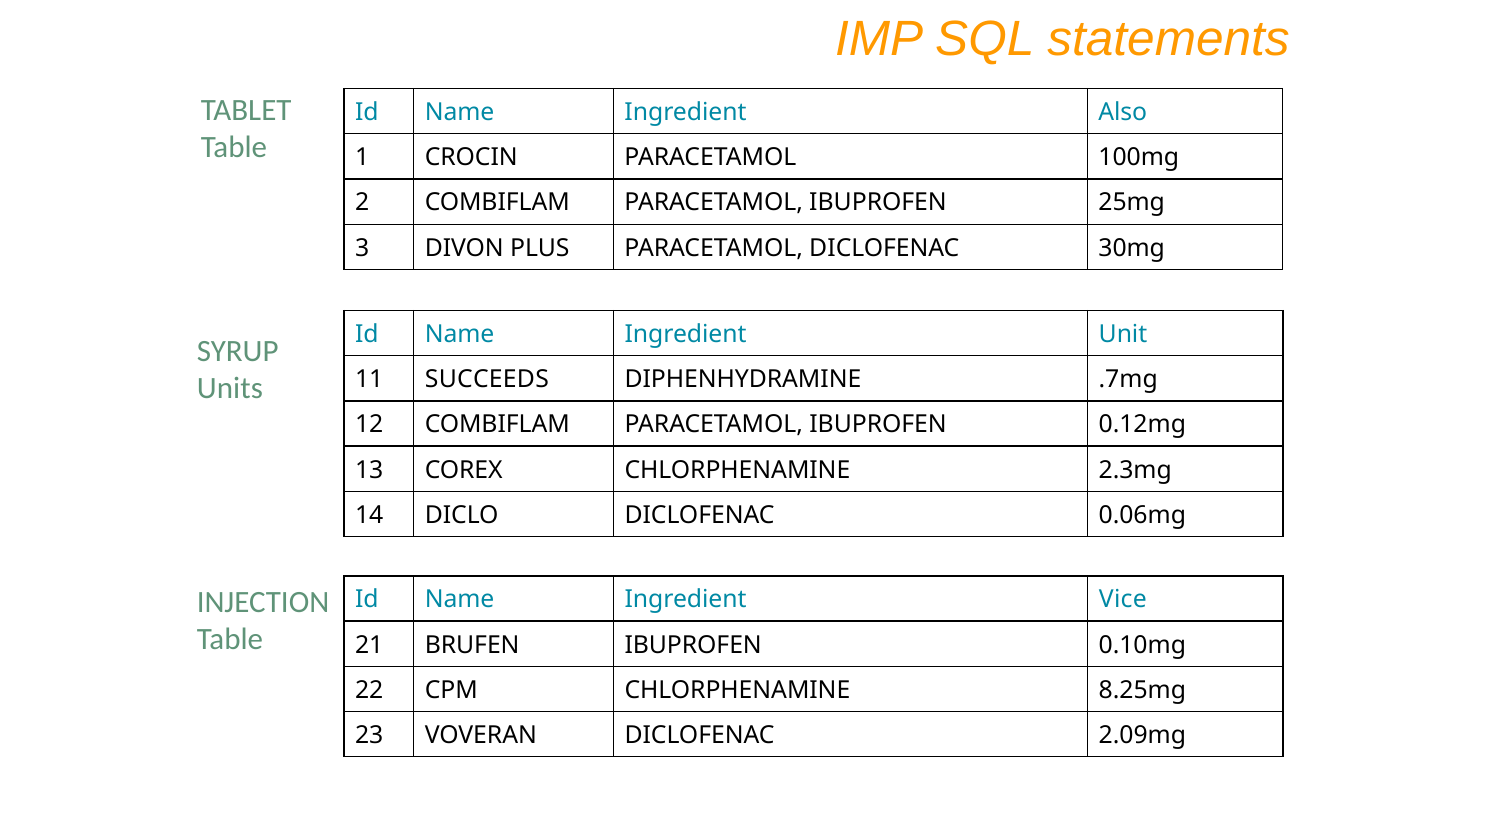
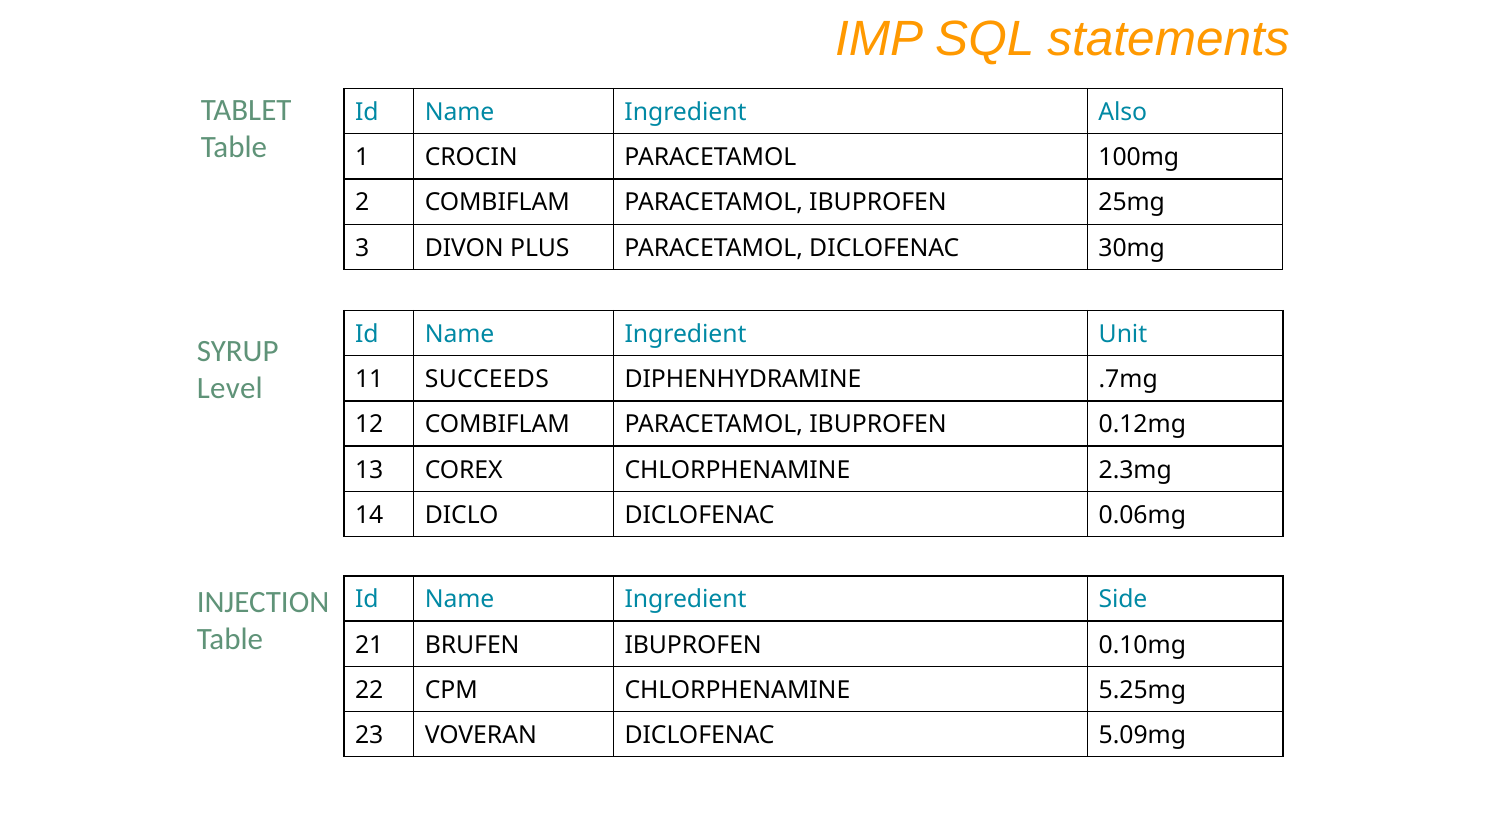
Units: Units -> Level
Vice: Vice -> Side
8.25mg: 8.25mg -> 5.25mg
2.09mg: 2.09mg -> 5.09mg
